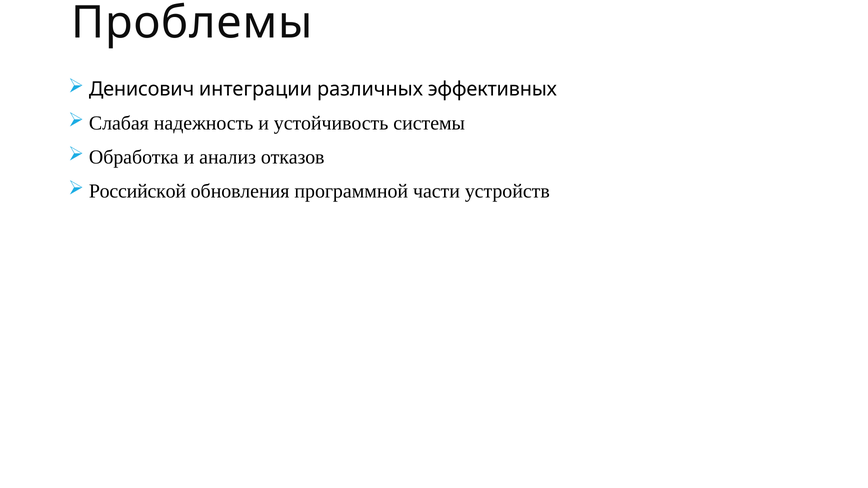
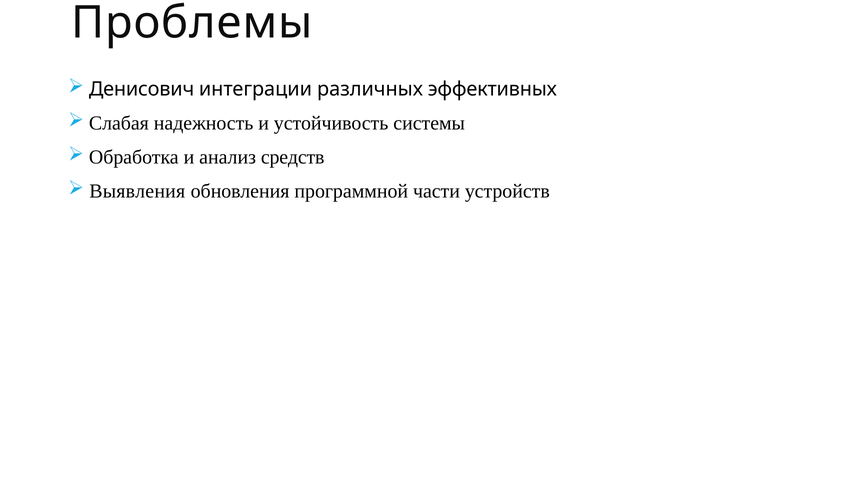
отказов: отказов -> средств
Российской: Российской -> Выявления
